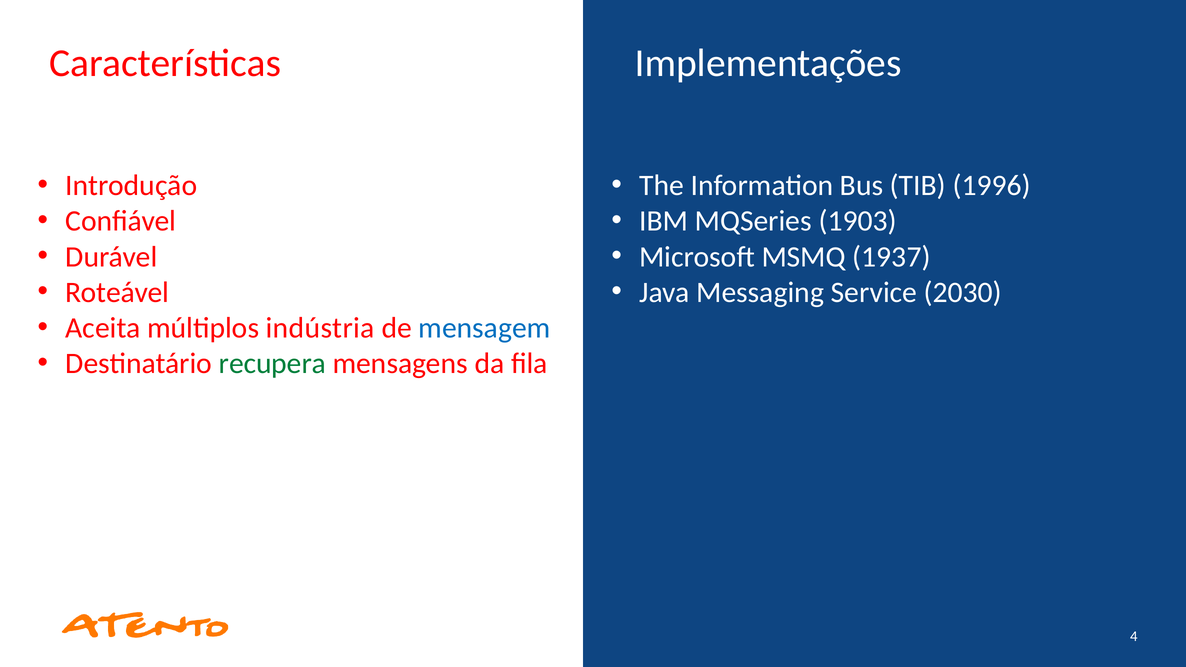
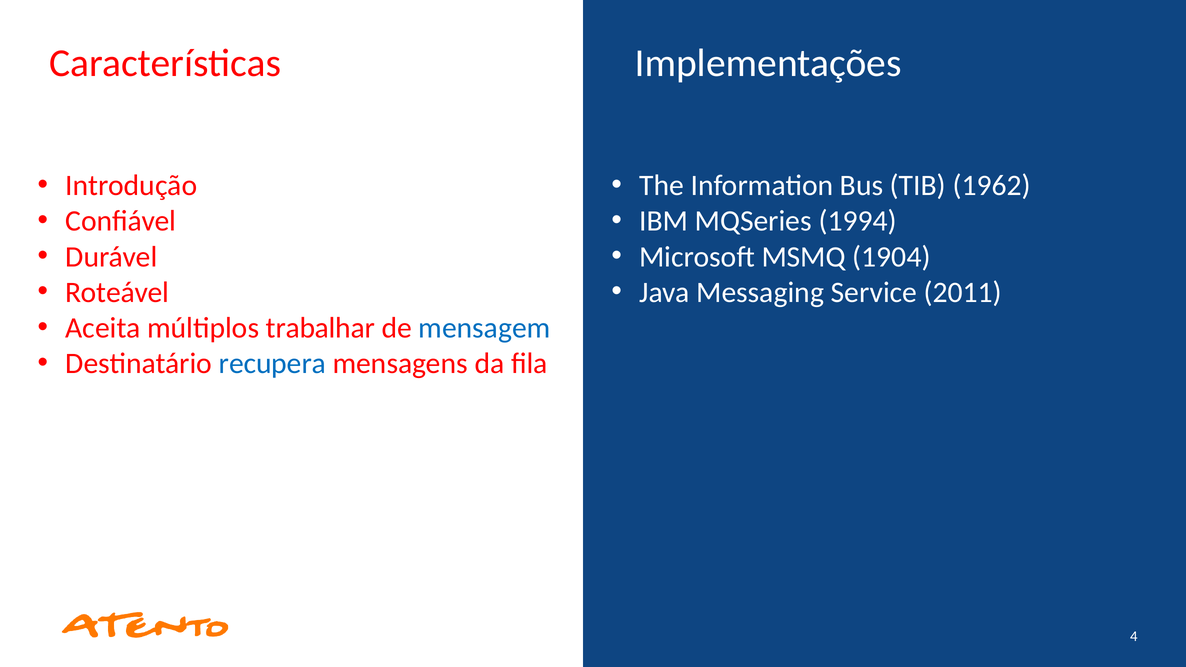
1996: 1996 -> 1962
1903: 1903 -> 1994
1937: 1937 -> 1904
2030: 2030 -> 2011
indústria: indústria -> trabalhar
recupera colour: green -> blue
